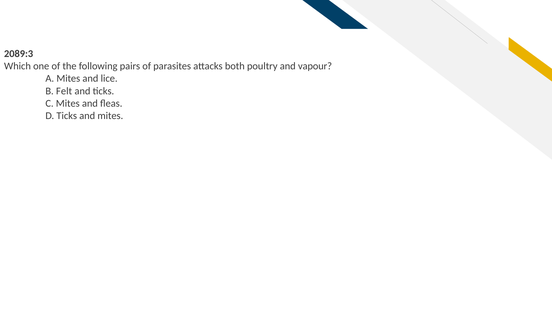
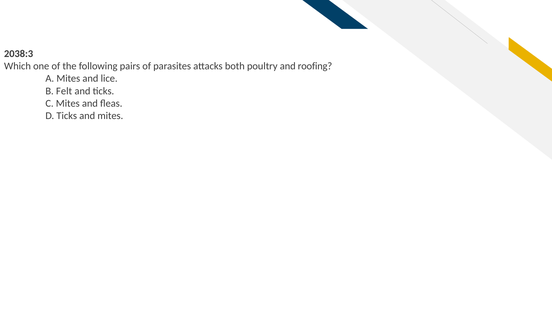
2089:3: 2089:3 -> 2038:3
vapour: vapour -> roofing
